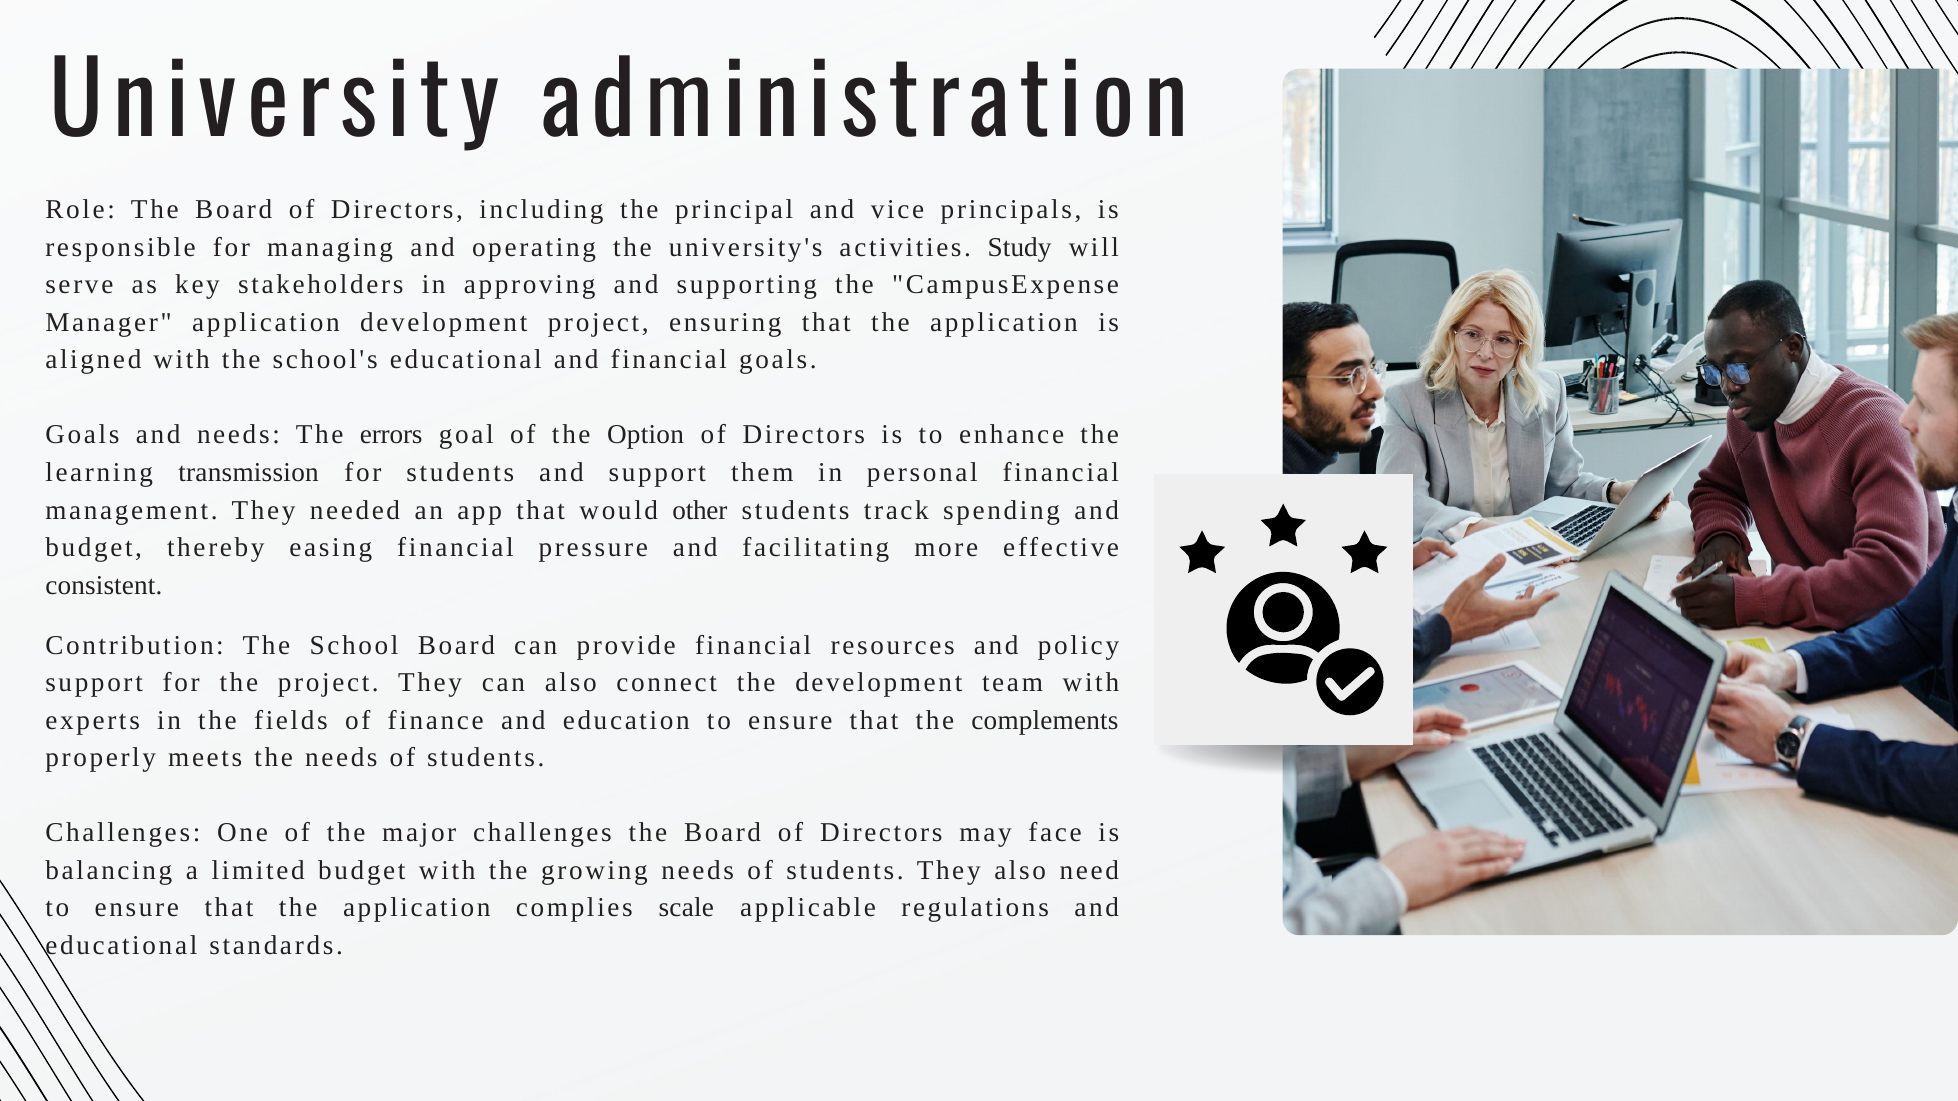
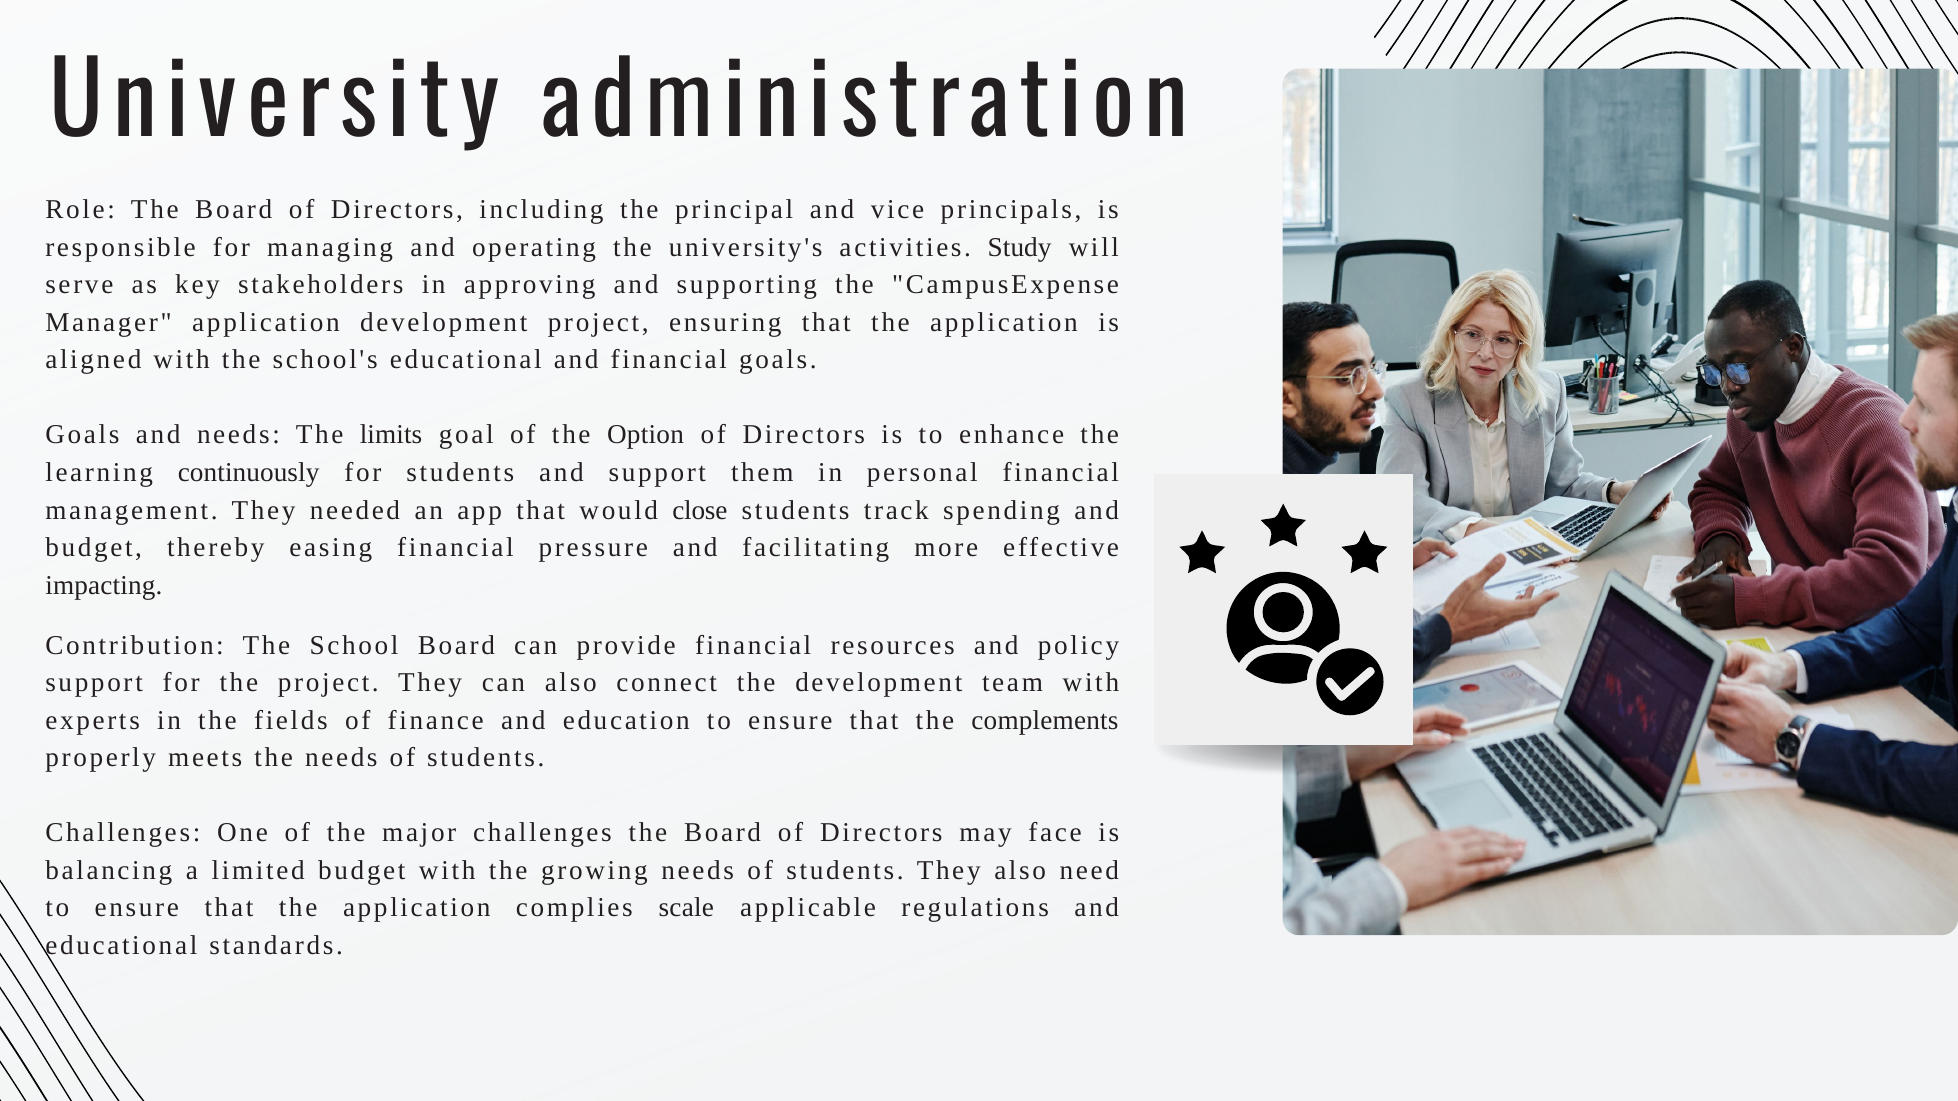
errors: errors -> limits
transmission: transmission -> continuously
other: other -> close
consistent: consistent -> impacting
